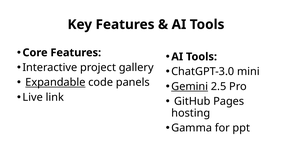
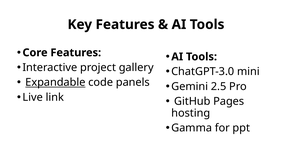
Gemini underline: present -> none
